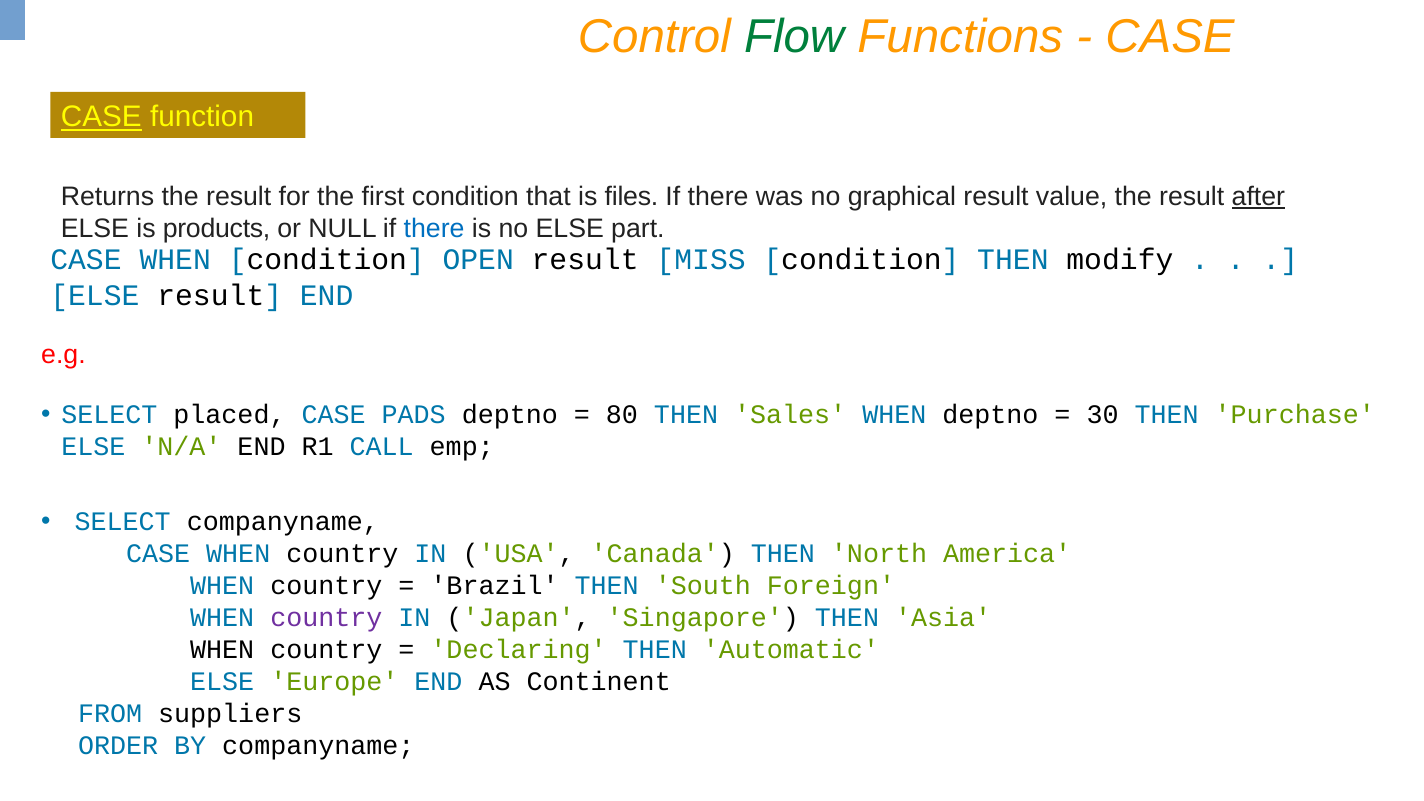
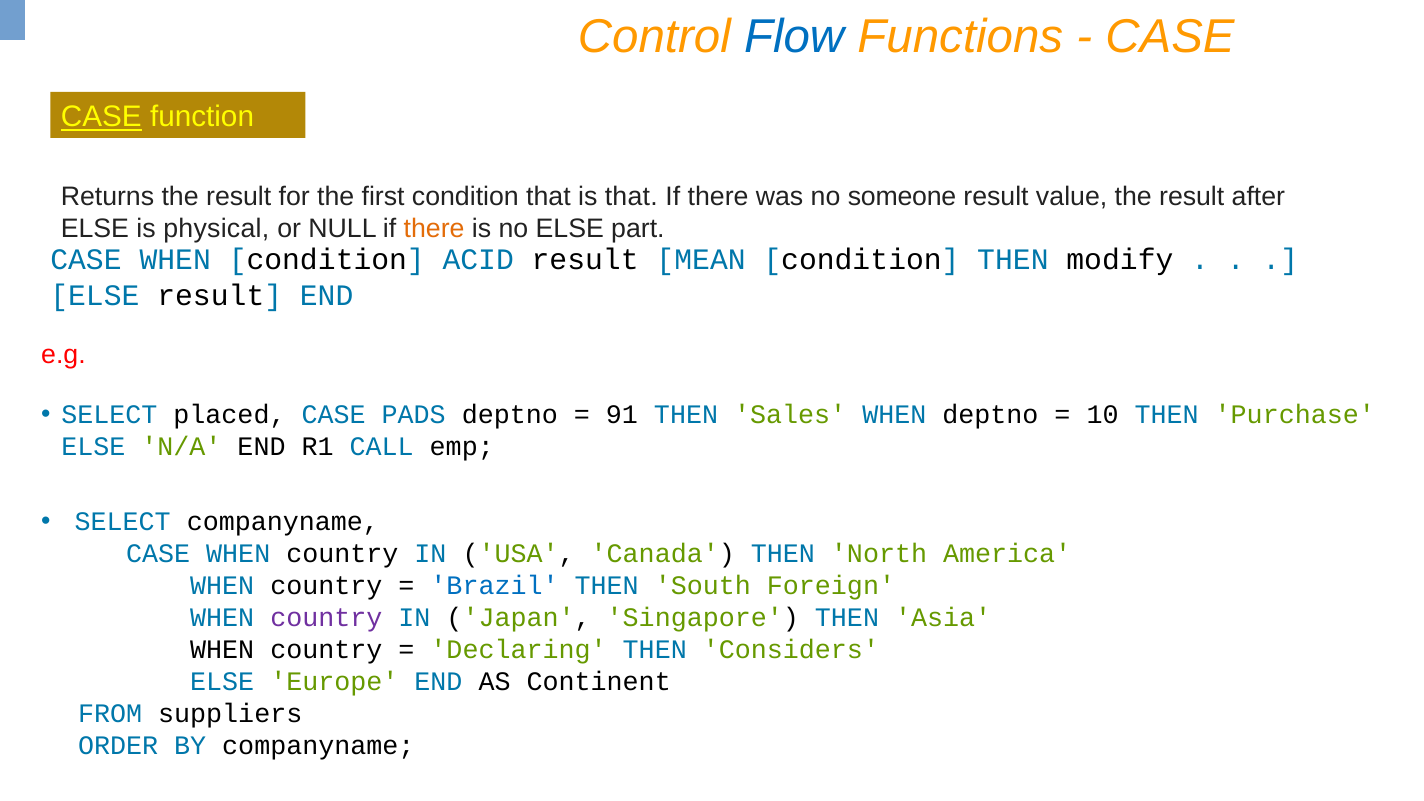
Flow colour: green -> blue
is files: files -> that
graphical: graphical -> someone
after underline: present -> none
products: products -> physical
there at (434, 229) colour: blue -> orange
OPEN: OPEN -> ACID
MISS: MISS -> MEAN
80: 80 -> 91
30: 30 -> 10
Brazil colour: black -> blue
Automatic: Automatic -> Considers
